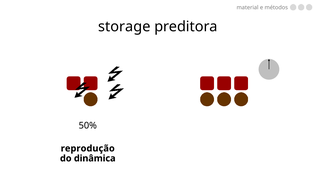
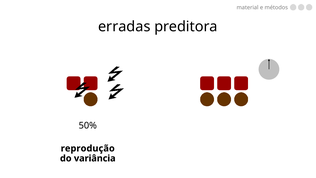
storage: storage -> erradas
dinâmica: dinâmica -> variância
